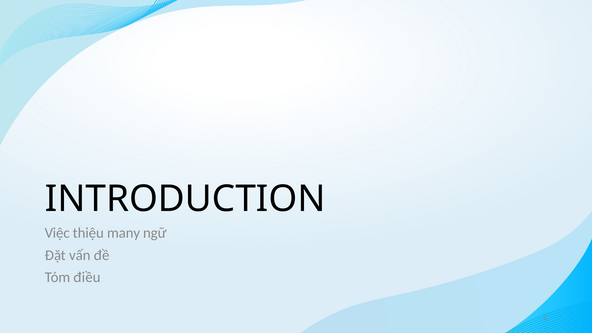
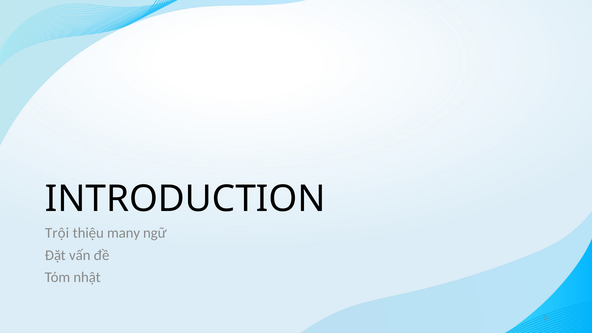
Việc: Việc -> Trội
điều: điều -> nhật
